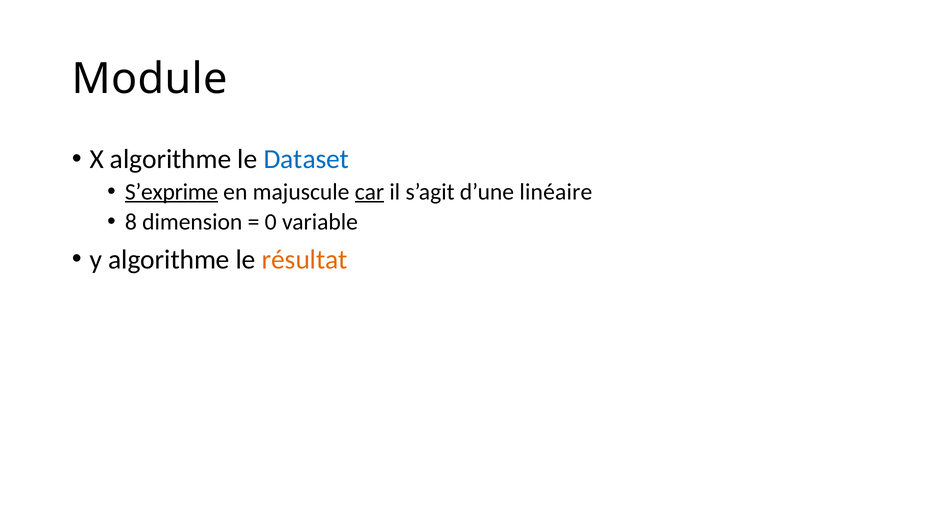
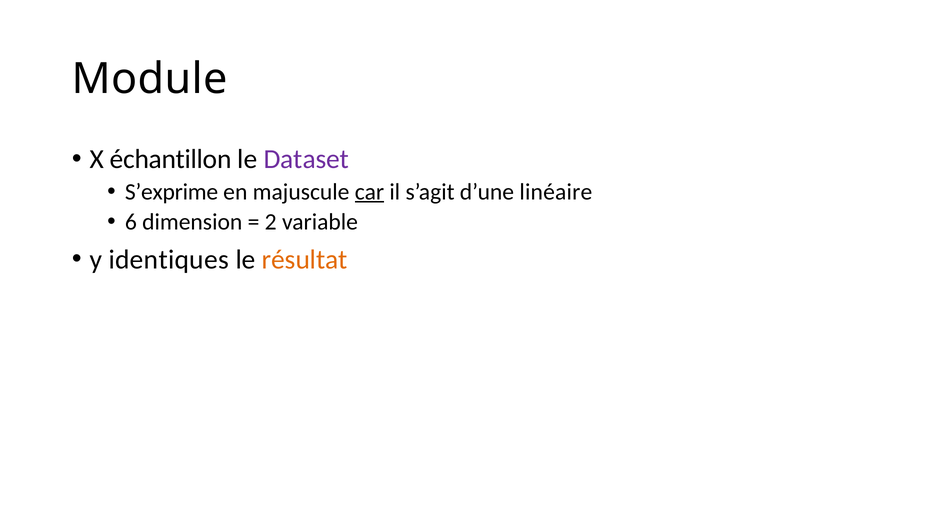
X algorithme: algorithme -> échantillon
Dataset colour: blue -> purple
S’exprime underline: present -> none
8: 8 -> 6
0: 0 -> 2
y algorithme: algorithme -> identiques
